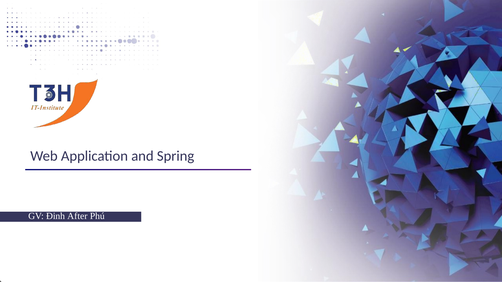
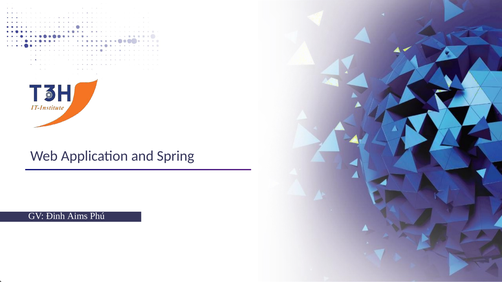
After: After -> Aims
